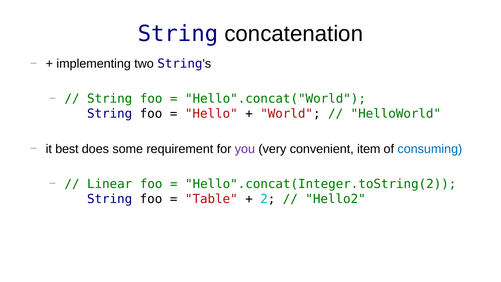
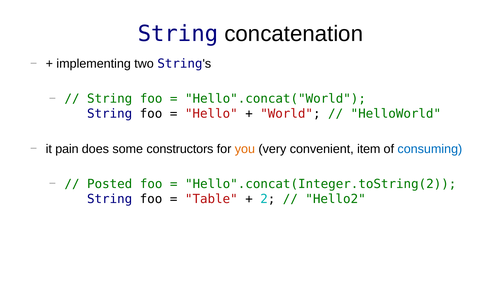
best: best -> pain
requirement: requirement -> constructors
you colour: purple -> orange
Linear: Linear -> Posted
